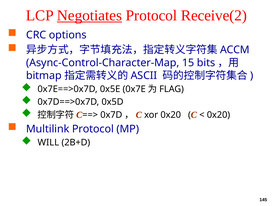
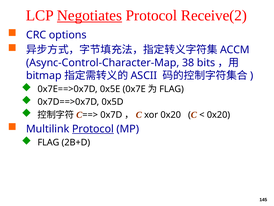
15: 15 -> 38
Protocol at (93, 129) underline: none -> present
WILL at (48, 142): WILL -> FLAG
